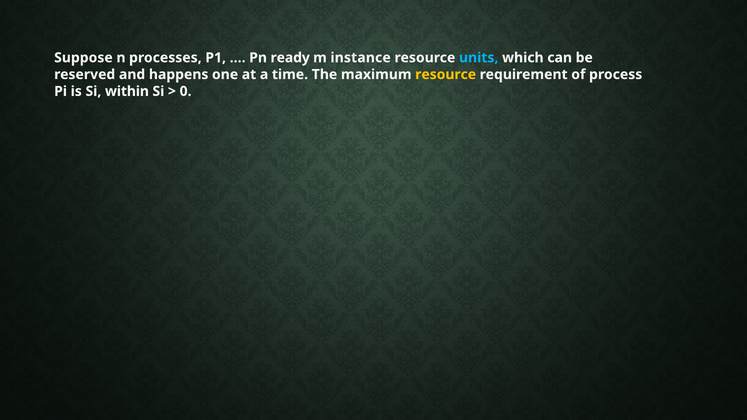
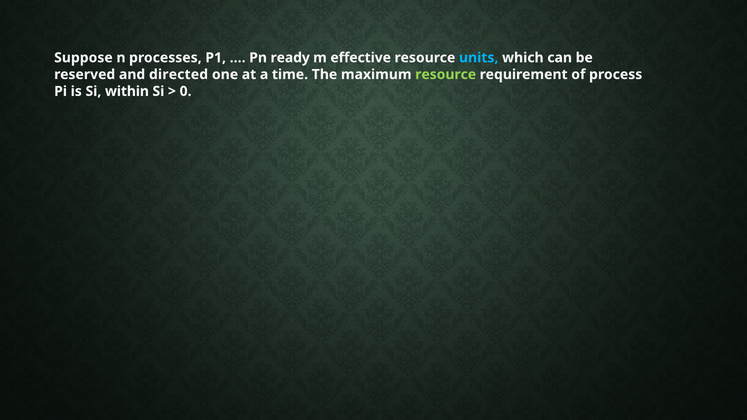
instance: instance -> effective
happens: happens -> directed
resource at (446, 74) colour: yellow -> light green
